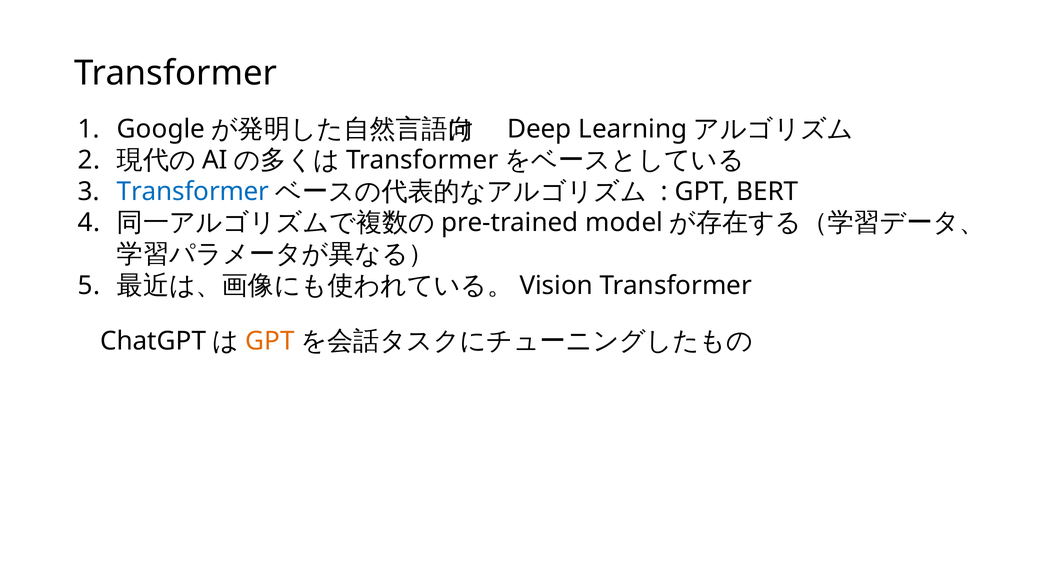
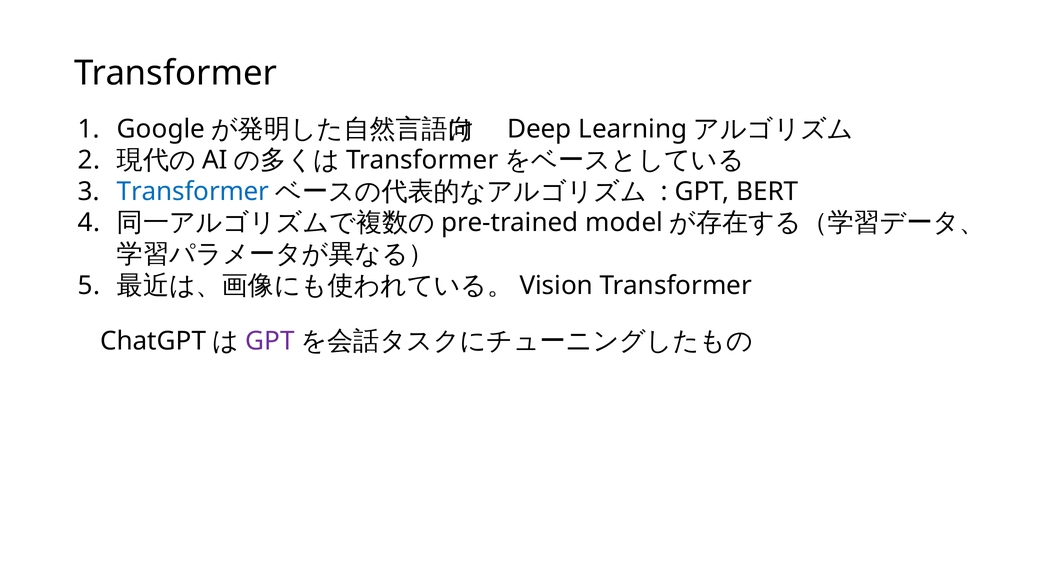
GPT at (270, 342) colour: orange -> purple
